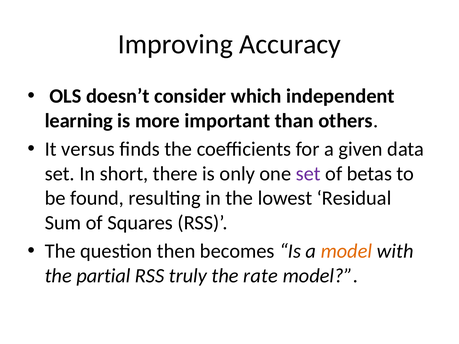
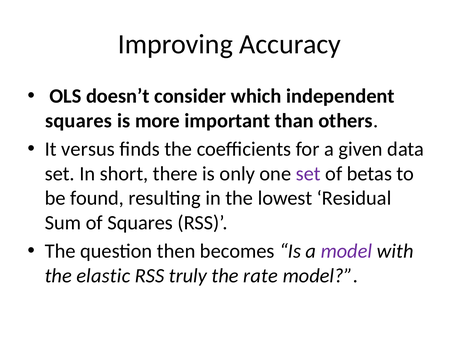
learning at (79, 121): learning -> squares
model at (346, 251) colour: orange -> purple
partial: partial -> elastic
